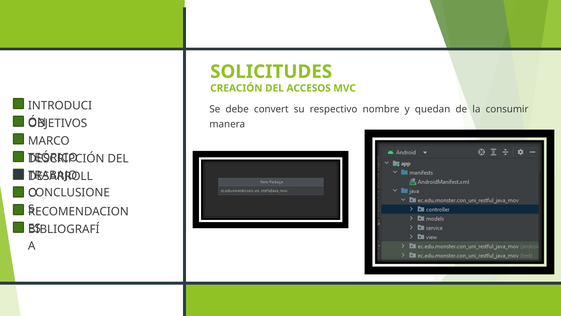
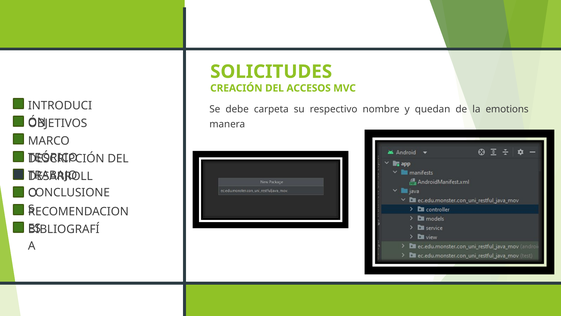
convert: convert -> carpeta
consumir: consumir -> emotions
